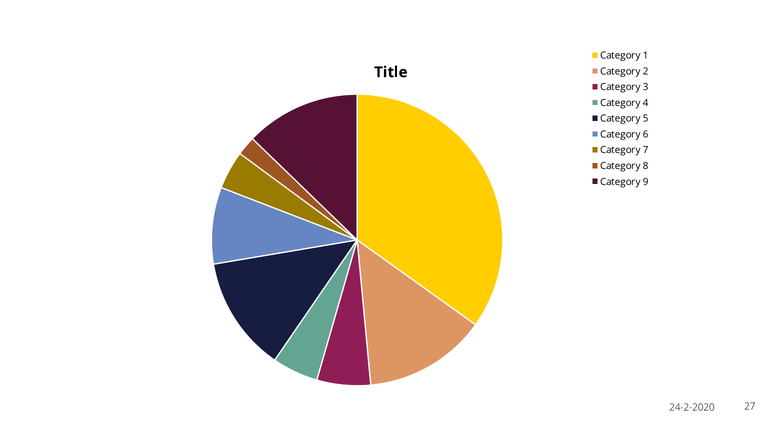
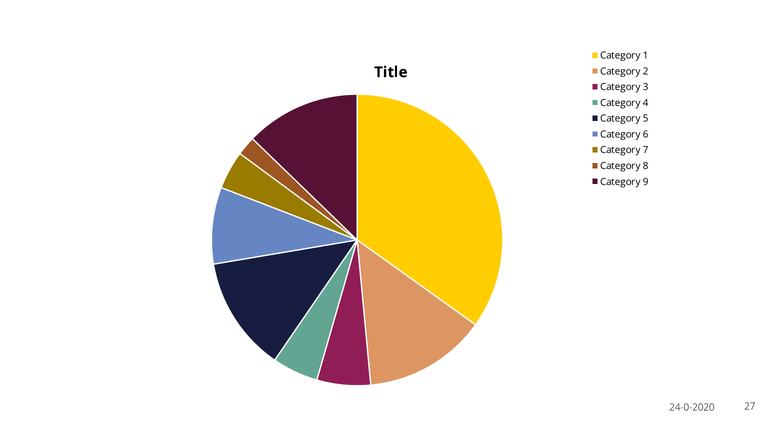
24-2-2020: 24-2-2020 -> 24-0-2020
